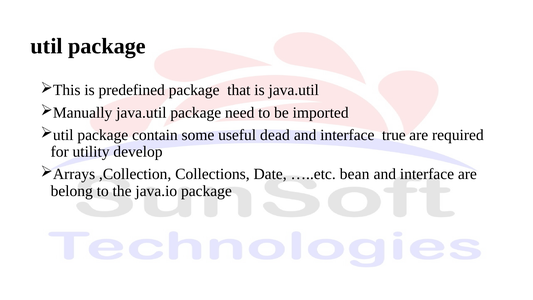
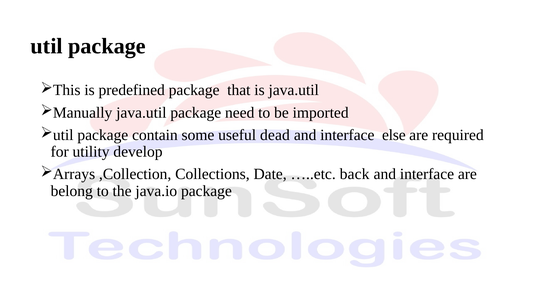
true: true -> else
bean: bean -> back
